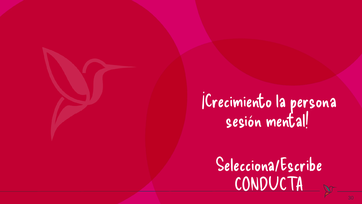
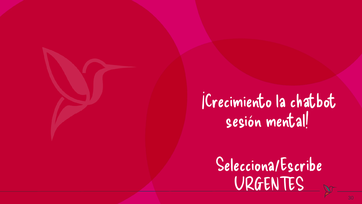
persona: persona -> chatbot
CONDUCTA: CONDUCTA -> URGENTES
